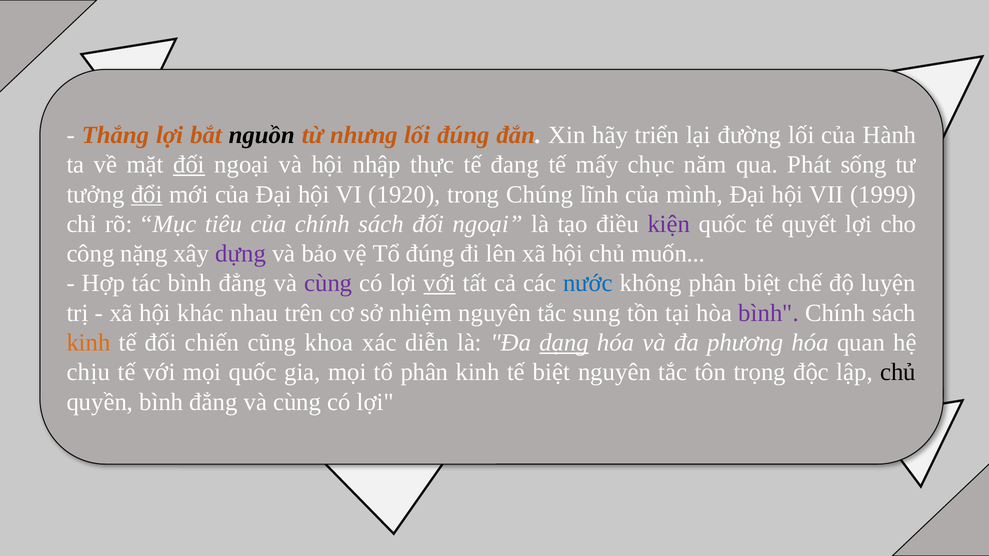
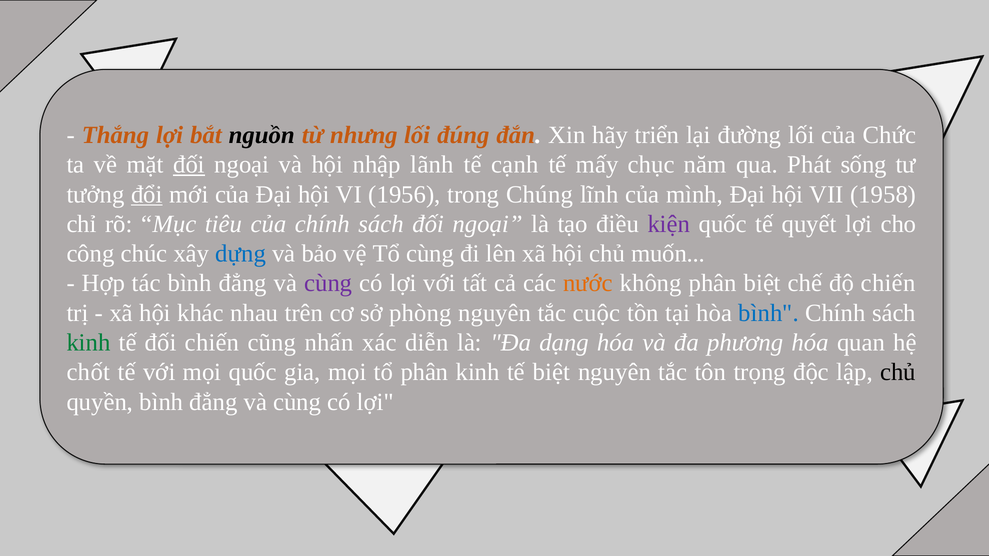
Hành: Hành -> Chức
thực: thực -> lãnh
đang: đang -> cạnh
1920: 1920 -> 1956
1999: 1999 -> 1958
nặng: nặng -> chúc
dựng colour: purple -> blue
Tổ đúng: đúng -> cùng
với at (440, 283) underline: present -> none
nước colour: blue -> orange
độ luyện: luyện -> chiến
nhiệm: nhiệm -> phòng
sung: sung -> cuộc
bình at (769, 313) colour: purple -> blue
kinh at (88, 343) colour: orange -> green
khoa: khoa -> nhấn
dạng underline: present -> none
chịu: chịu -> chốt
